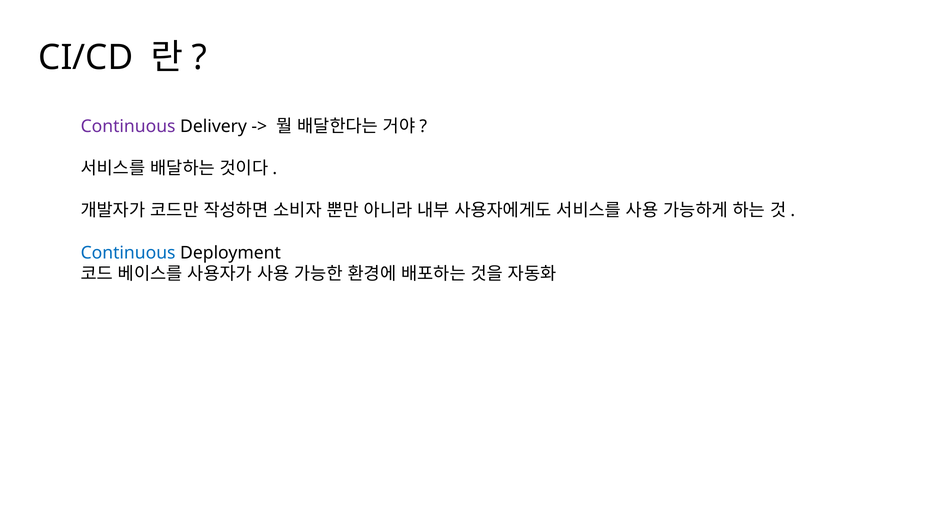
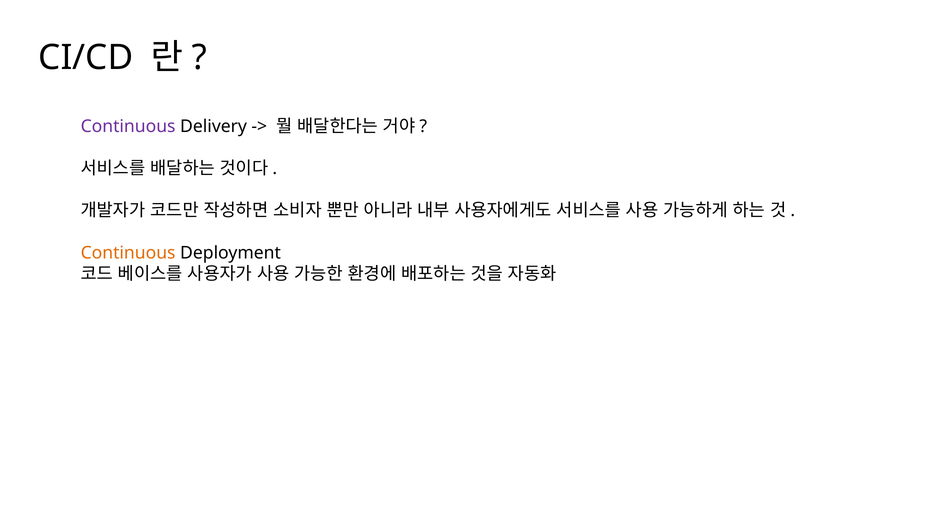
Continuous at (128, 253) colour: blue -> orange
